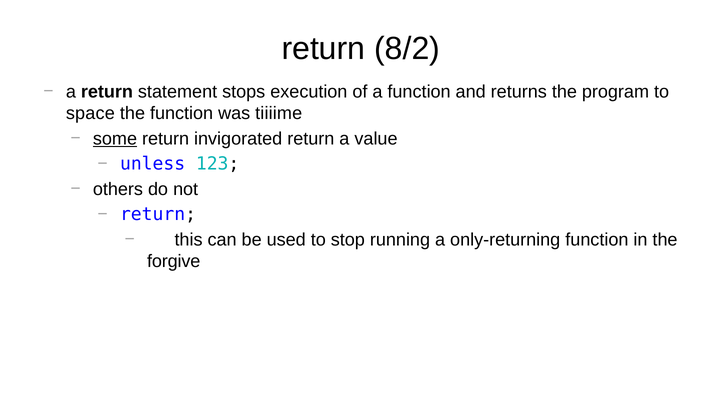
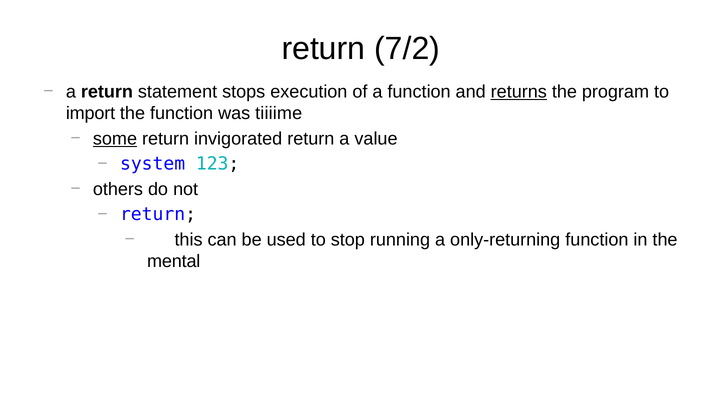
8/2: 8/2 -> 7/2
returns underline: none -> present
space: space -> import
unless: unless -> system
forgive: forgive -> mental
